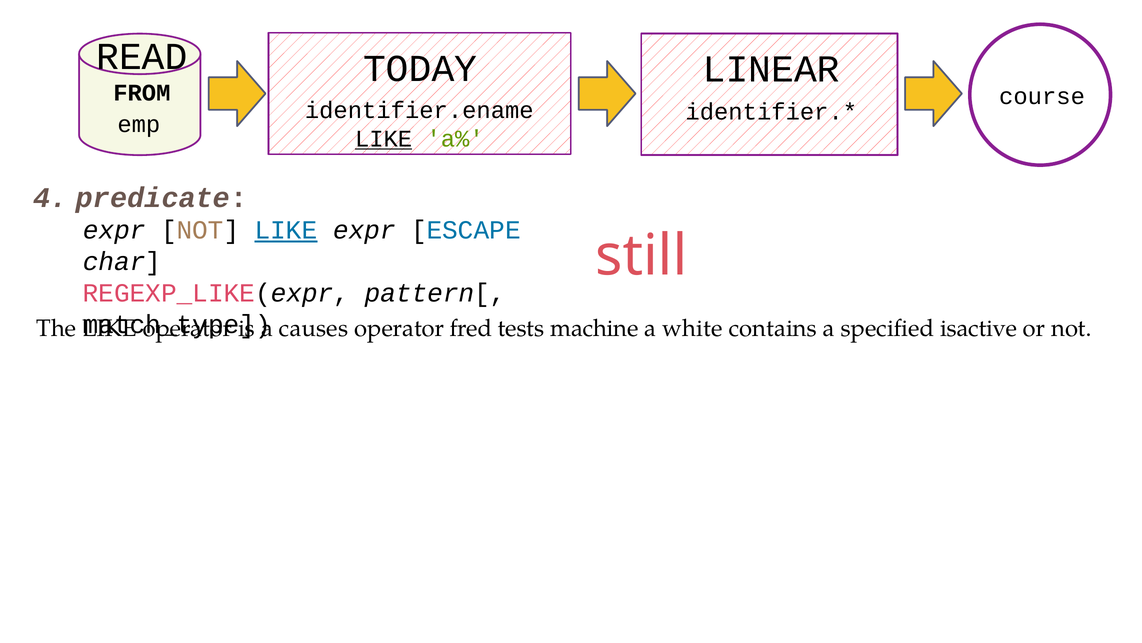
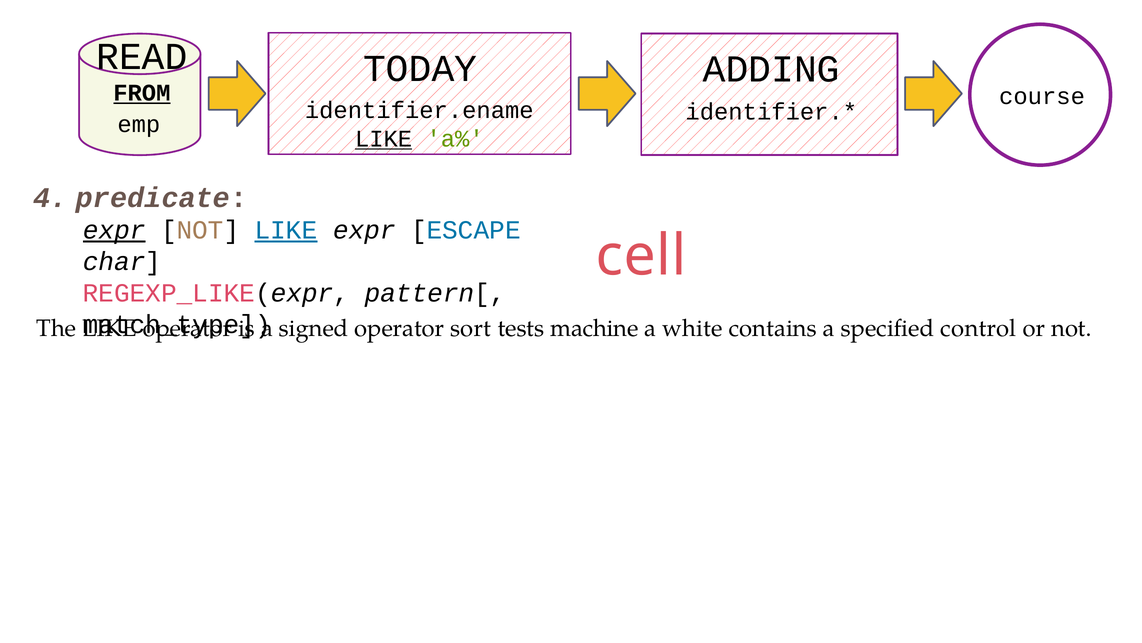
LINEAR: LINEAR -> ADDING
FROM underline: none -> present
expr at (114, 230) underline: none -> present
still: still -> cell
causes: causes -> signed
fred: fred -> sort
isactive: isactive -> control
